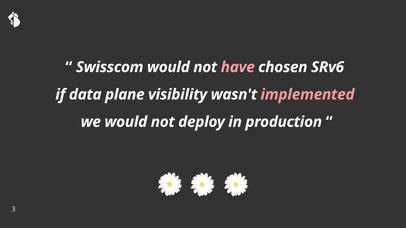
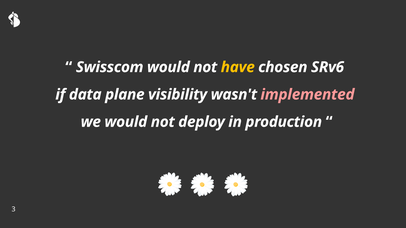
have colour: pink -> yellow
